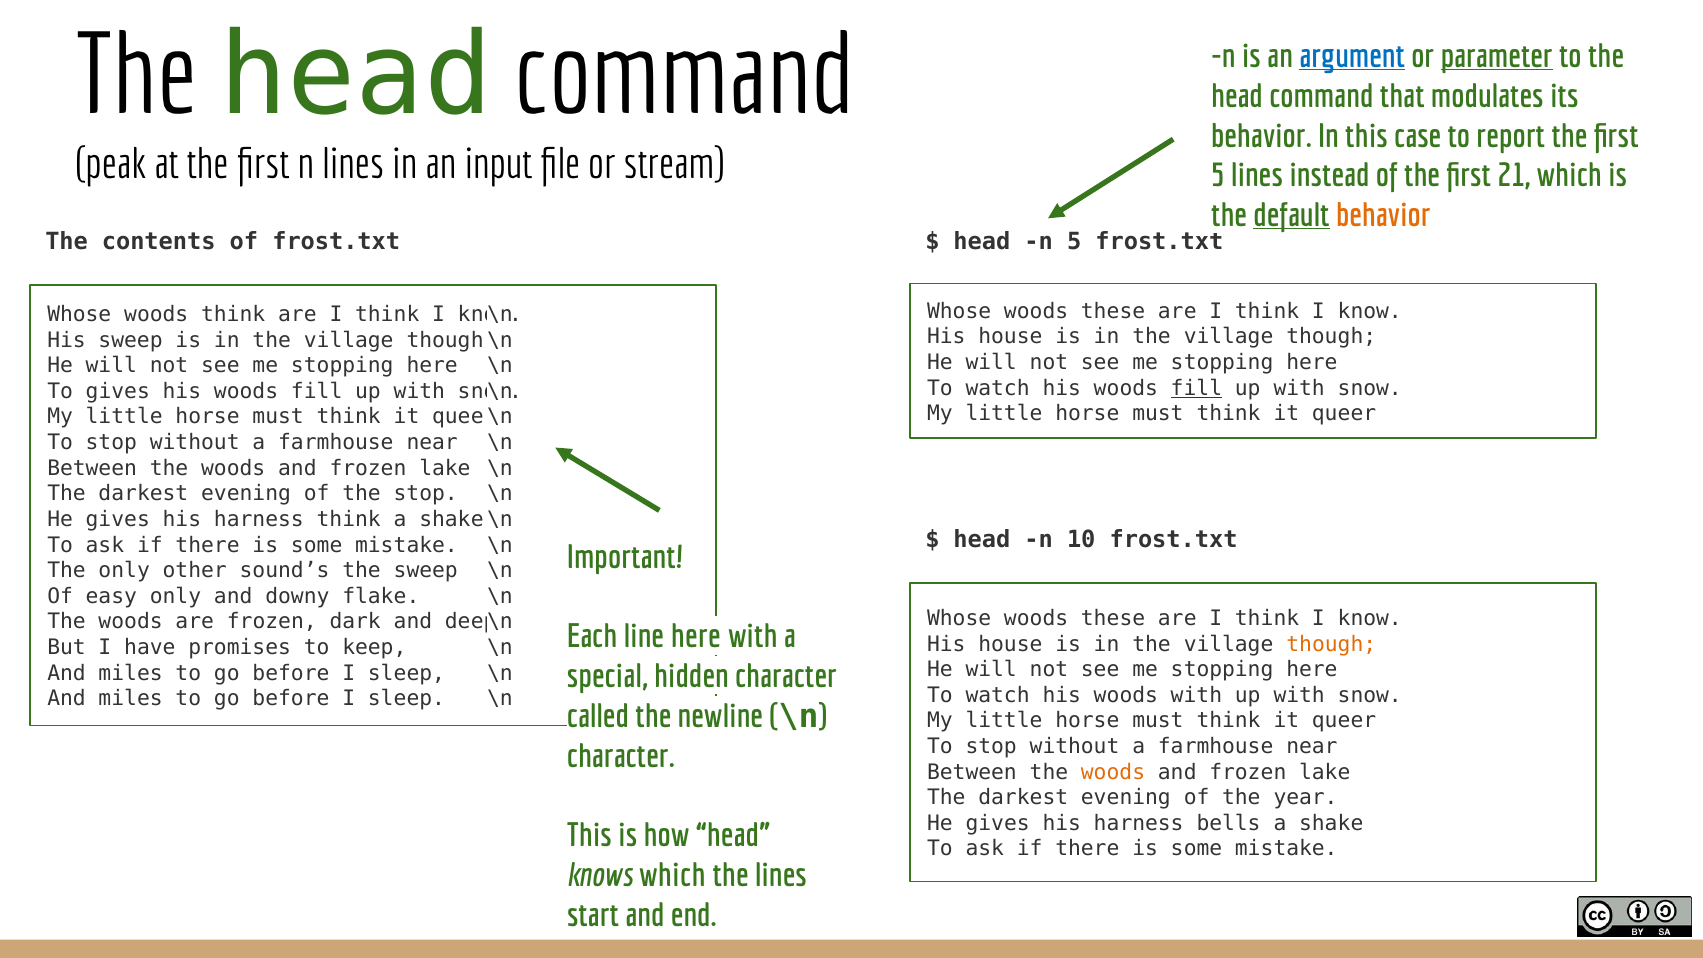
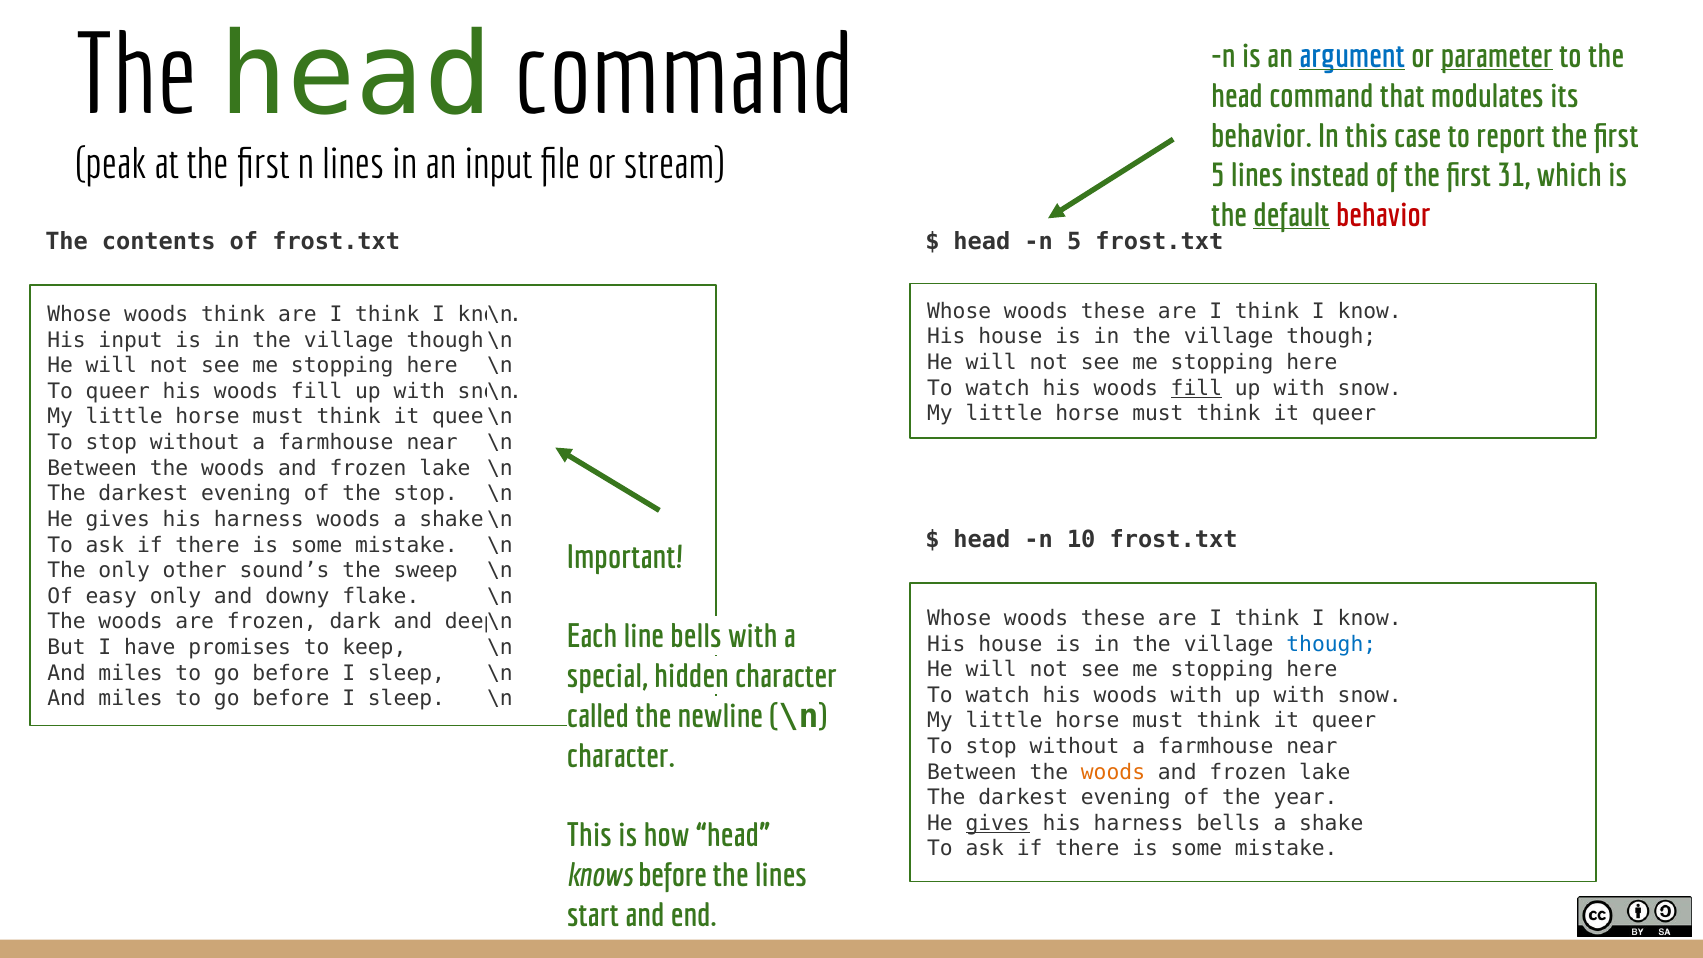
21: 21 -> 31
behavior at (1383, 216) colour: orange -> red
His sweep: sweep -> input
To gives: gives -> queer
harness think: think -> woods
line here: here -> bells
though at (1331, 644) colour: orange -> blue
gives at (998, 823) underline: none -> present
knows which: which -> before
